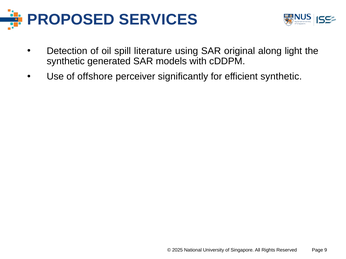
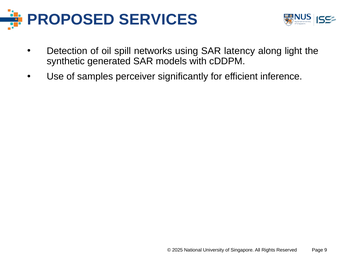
literature: literature -> networks
original: original -> latency
offshore: offshore -> samples
efficient synthetic: synthetic -> inference
